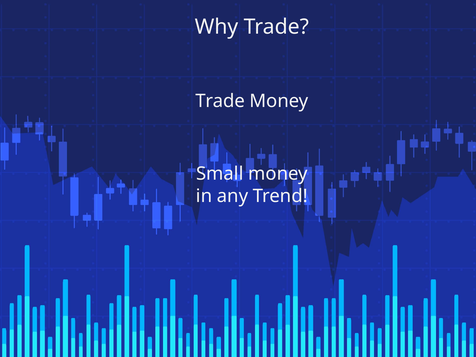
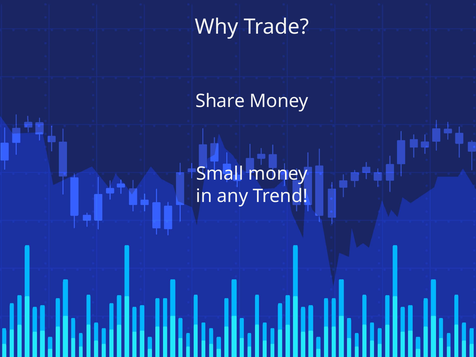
Trade at (220, 101): Trade -> Share
